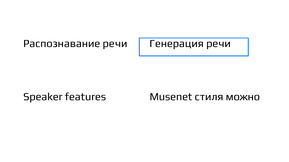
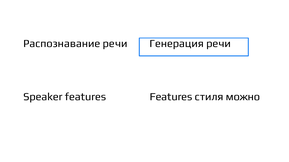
features Musenet: Musenet -> Features
